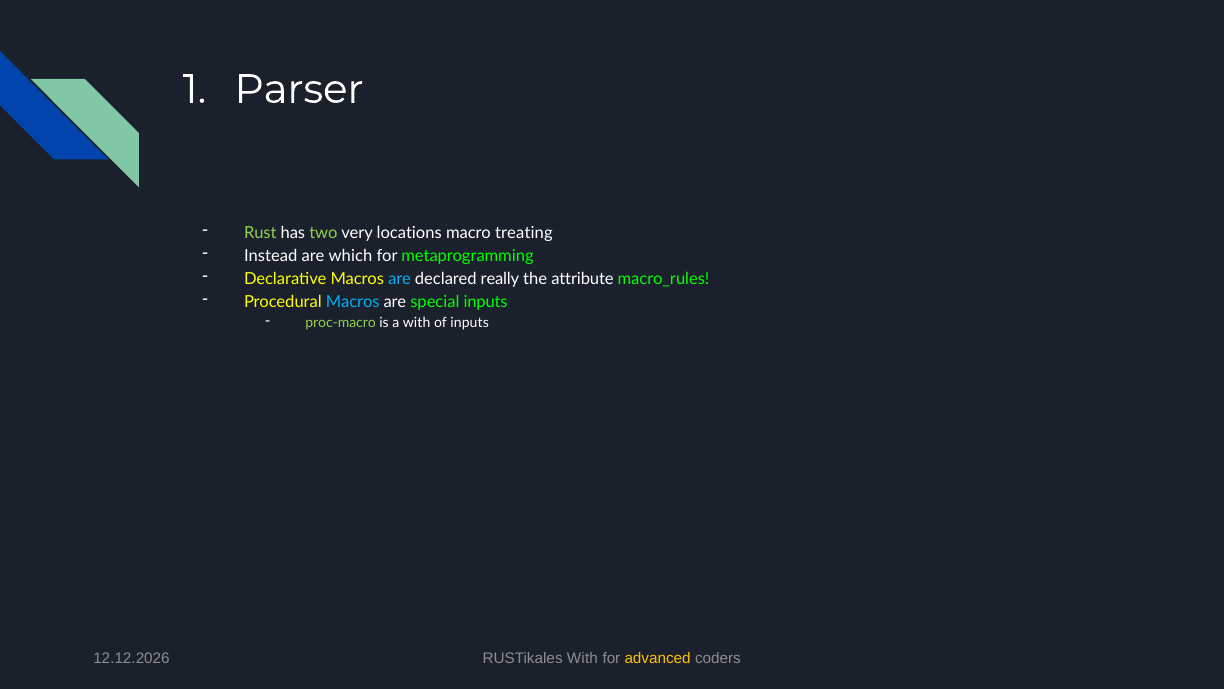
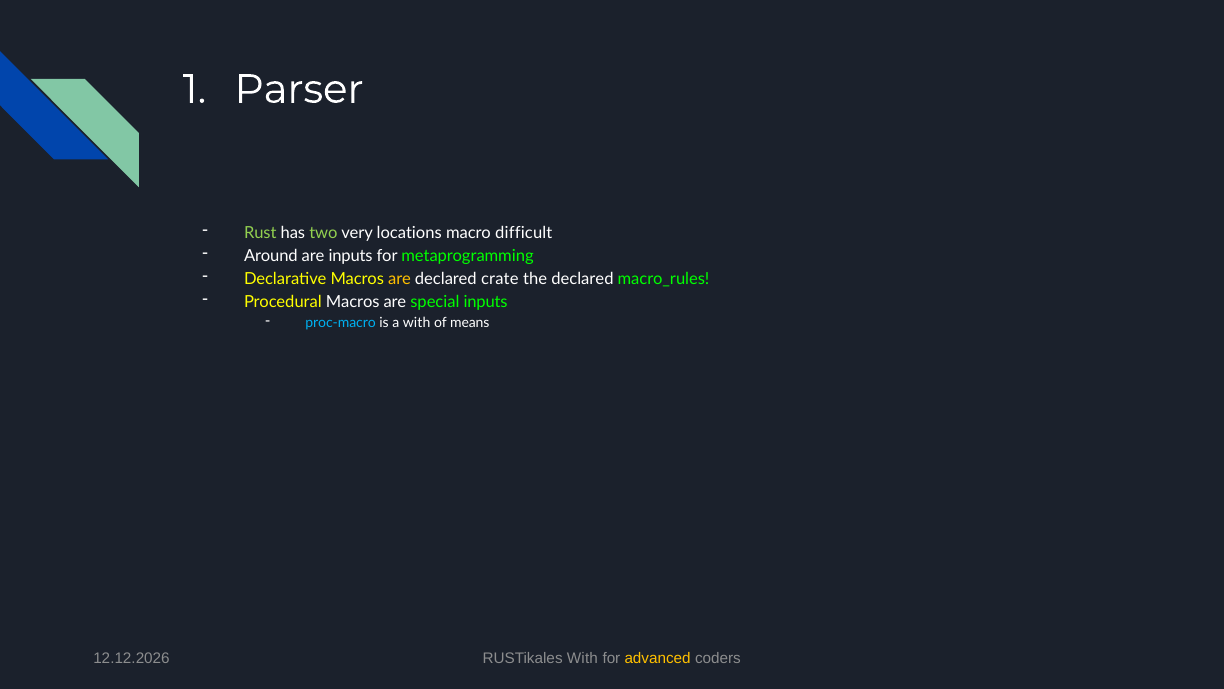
treating: treating -> difficult
Instead: Instead -> Around
are which: which -> inputs
are at (400, 279) colour: light blue -> yellow
really: really -> crate
the attribute: attribute -> declared
Macros at (353, 302) colour: light blue -> white
proc-macro colour: light green -> light blue
of inputs: inputs -> means
